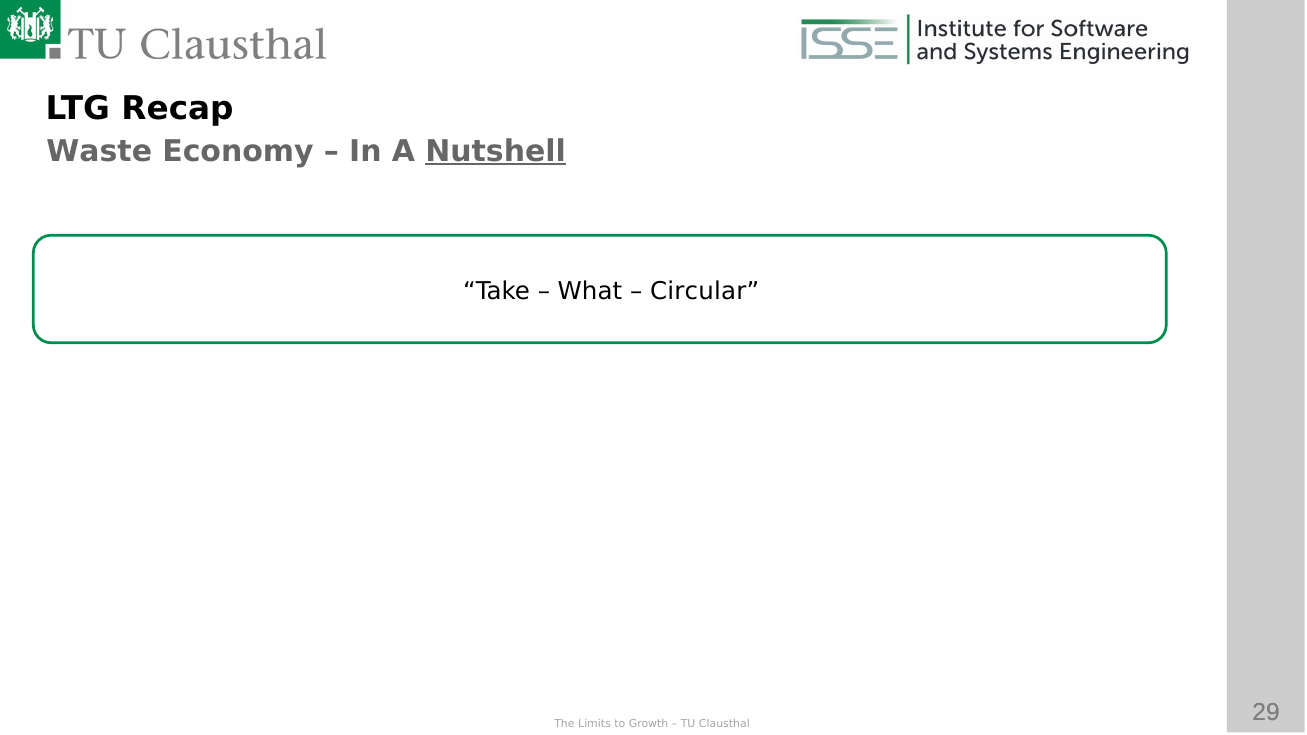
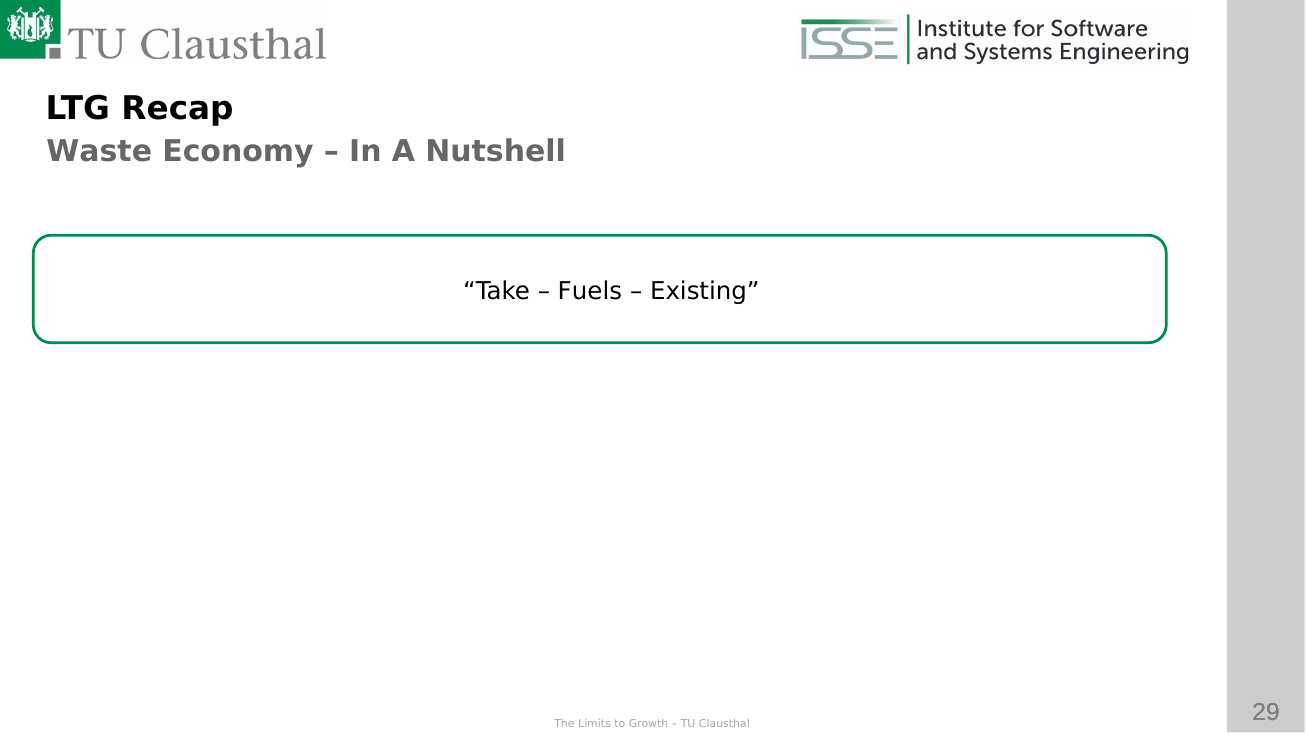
Nutshell underline: present -> none
What: What -> Fuels
Circular: Circular -> Existing
